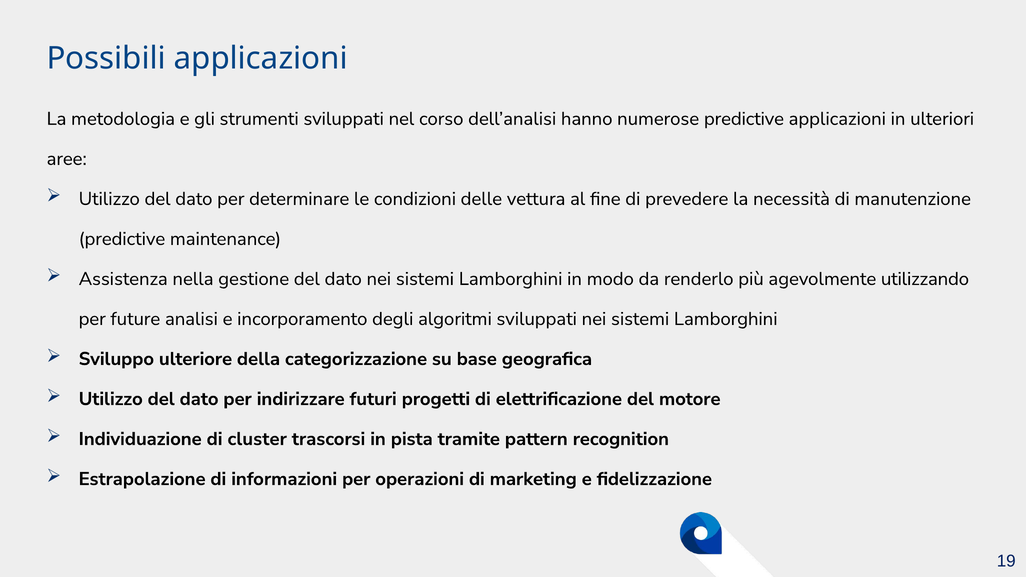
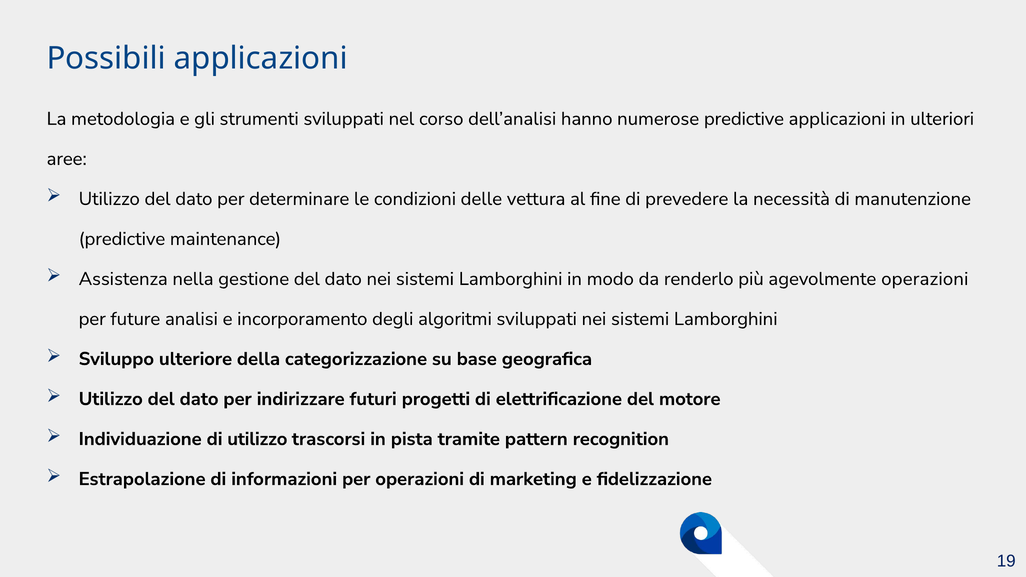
agevolmente utilizzando: utilizzando -> operazioni
di cluster: cluster -> utilizzo
